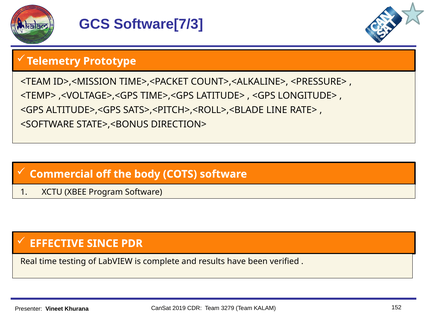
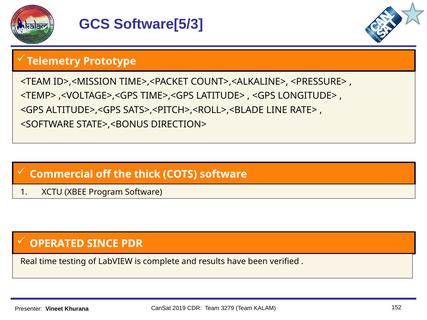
Software[7/3: Software[7/3 -> Software[5/3
body: body -> thick
EFFECTIVE: EFFECTIVE -> OPERATED
